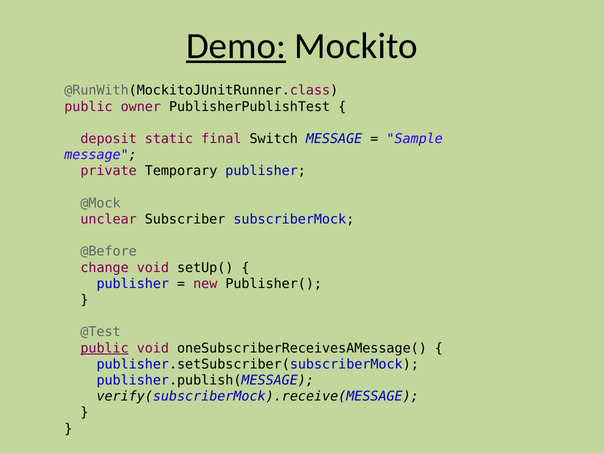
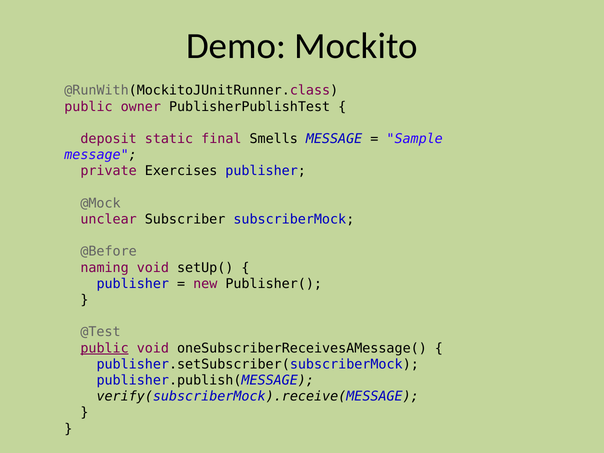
Demo underline: present -> none
Switch: Switch -> Smells
Temporary: Temporary -> Exercises
change: change -> naming
